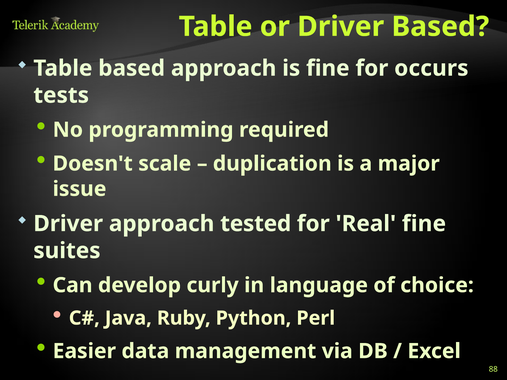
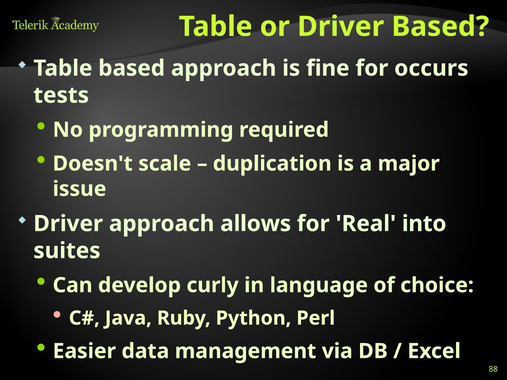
tested: tested -> allows
Real fine: fine -> into
